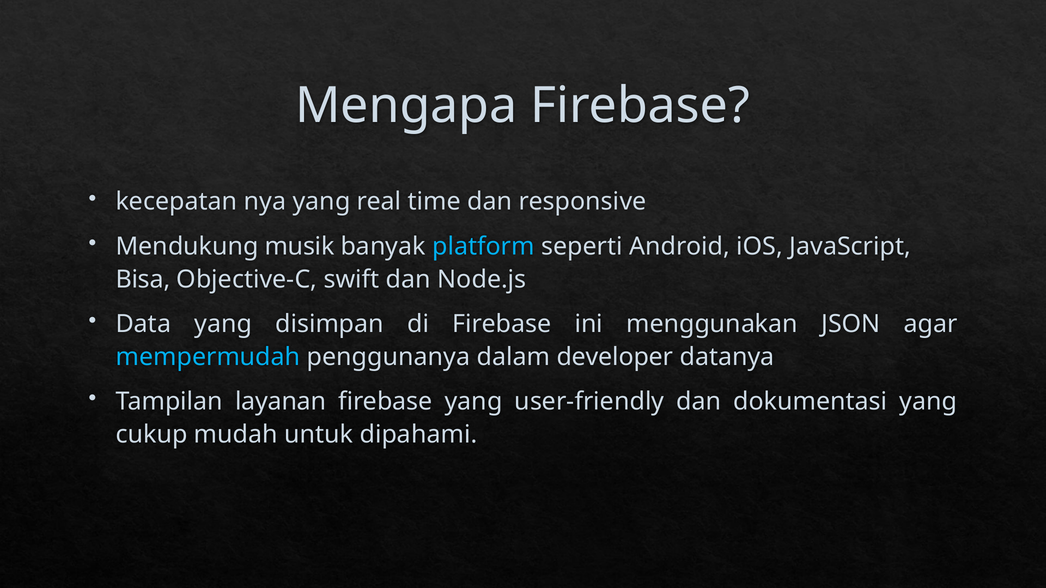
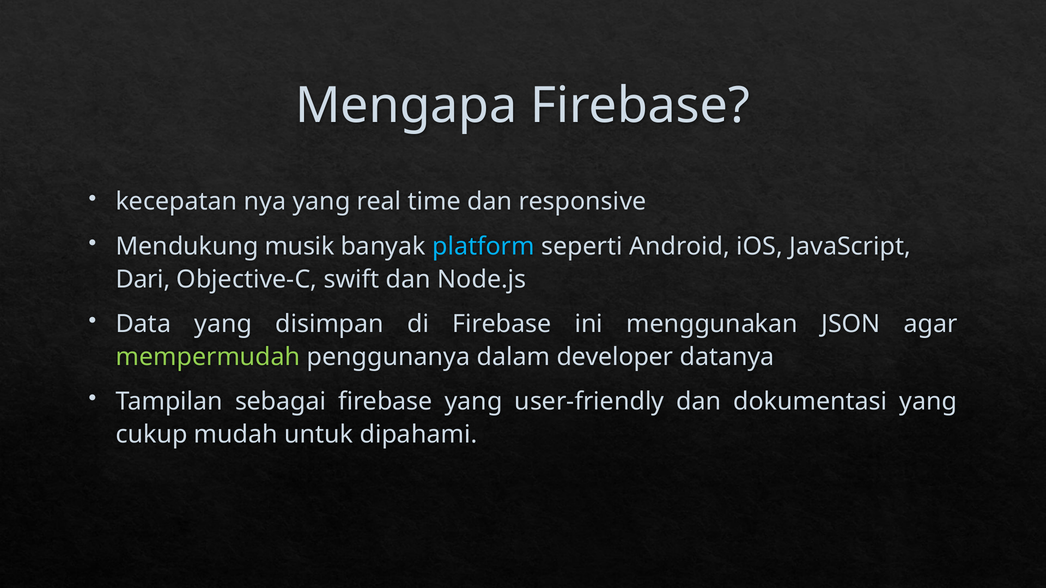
Bisa: Bisa -> Dari
mempermudah colour: light blue -> light green
layanan: layanan -> sebagai
